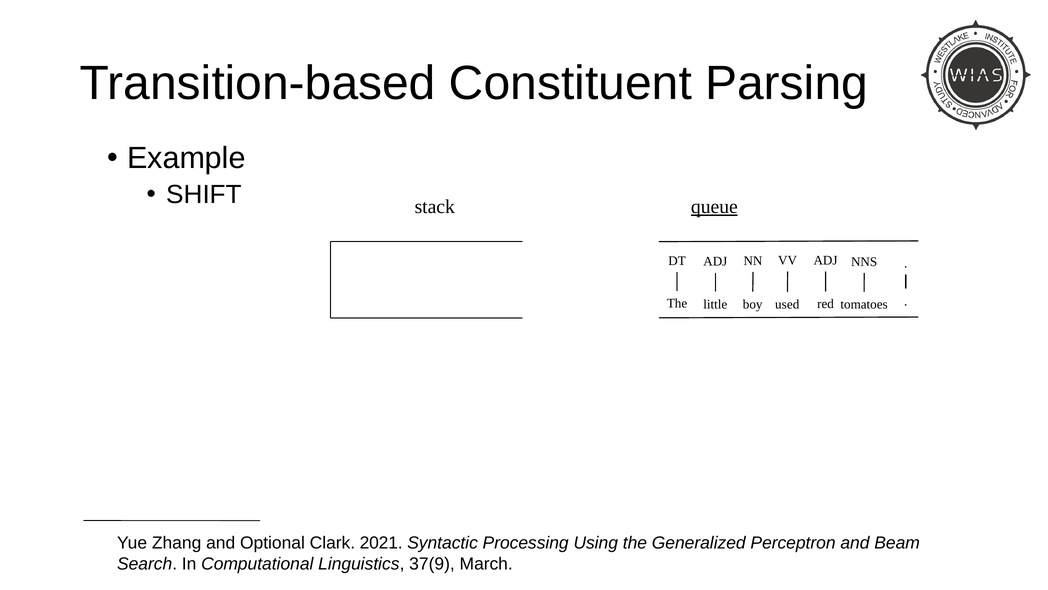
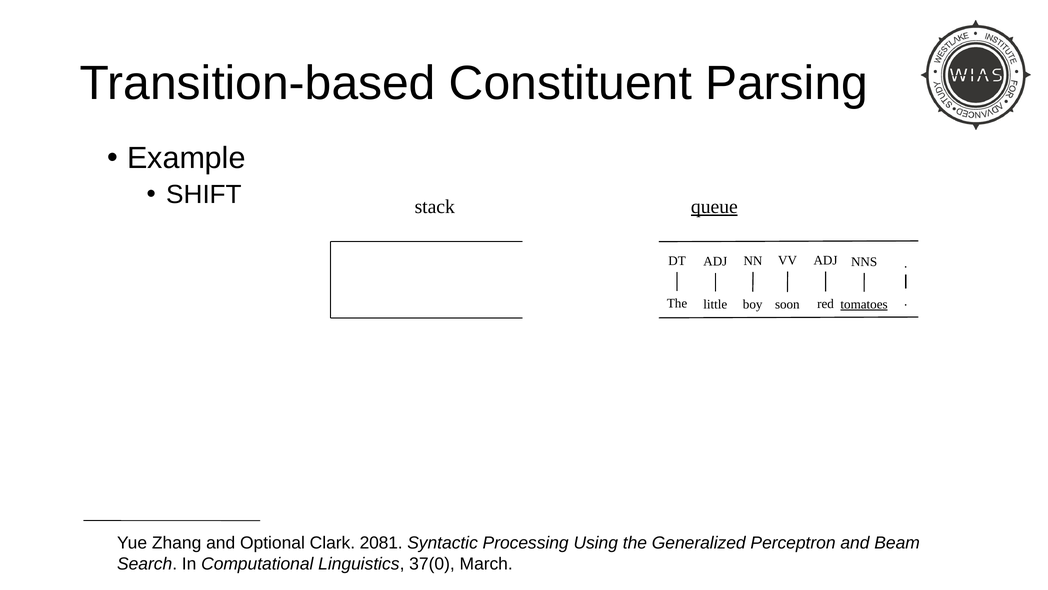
tomatoes underline: none -> present
used: used -> soon
2021: 2021 -> 2081
37(9: 37(9 -> 37(0
